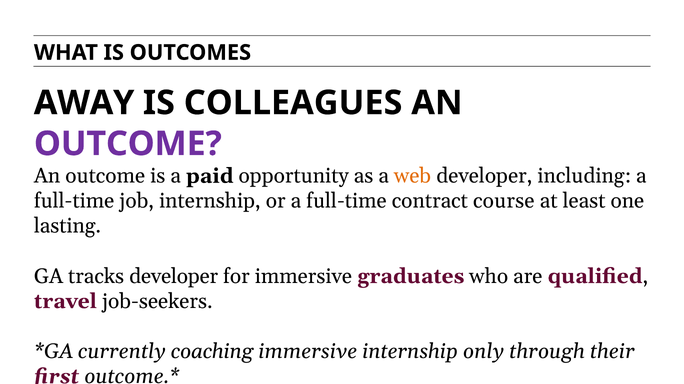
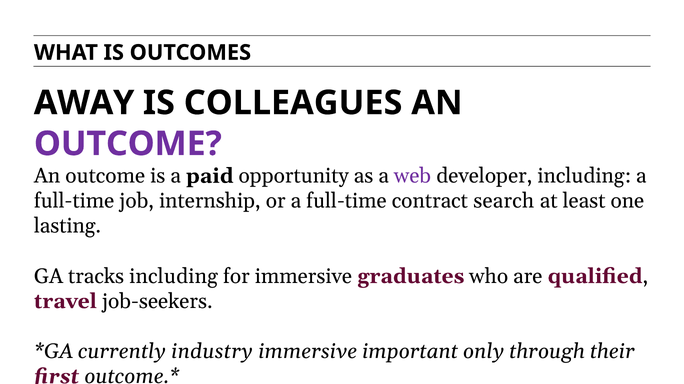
web colour: orange -> purple
course: course -> search
tracks developer: developer -> including
coaching: coaching -> industry
immersive internship: internship -> important
